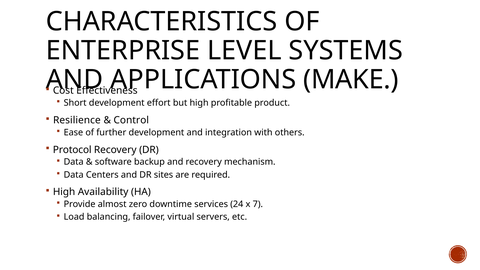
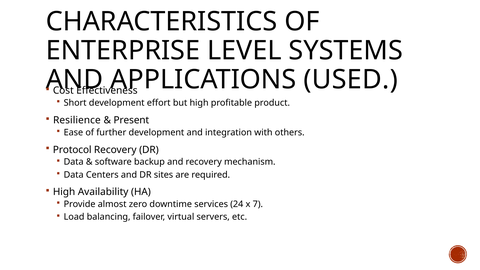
MAKE: MAKE -> USED
Control: Control -> Present
